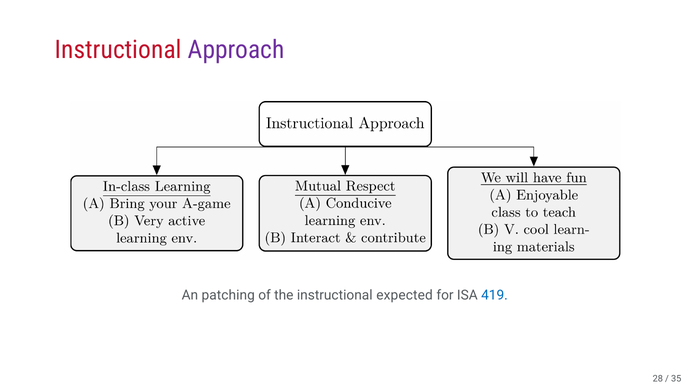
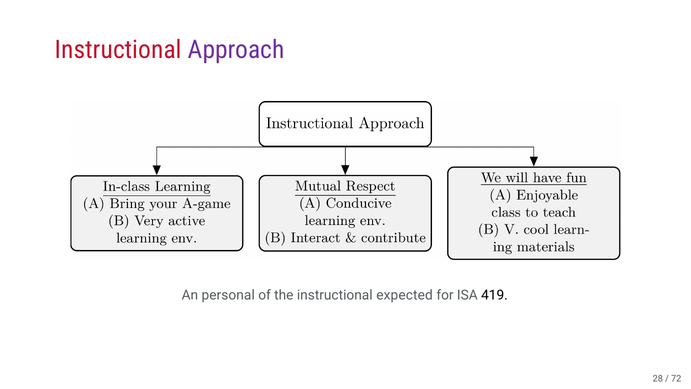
patching: patching -> personal
419 colour: blue -> black
35: 35 -> 72
